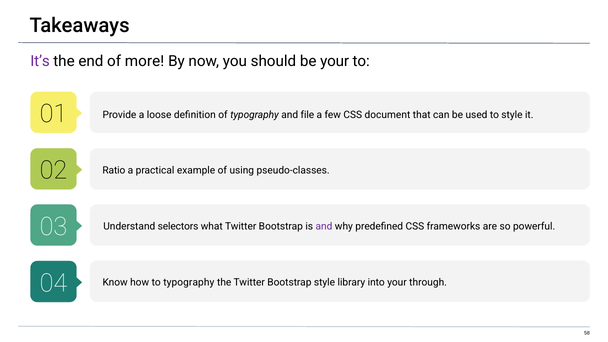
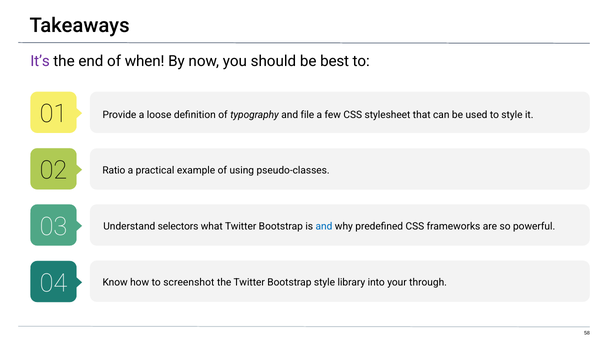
more: more -> when
be your: your -> best
document: document -> stylesheet
and at (324, 226) colour: purple -> blue
to typography: typography -> screenshot
